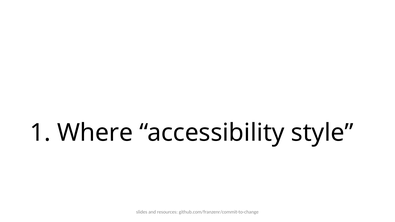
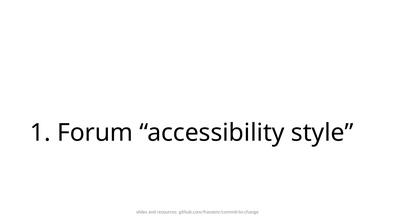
Where: Where -> Forum
